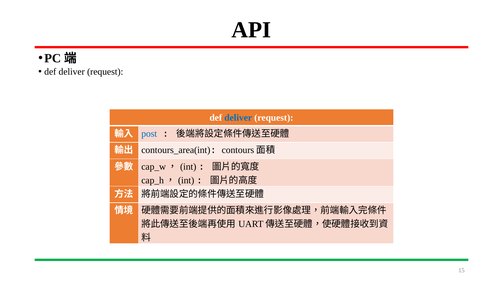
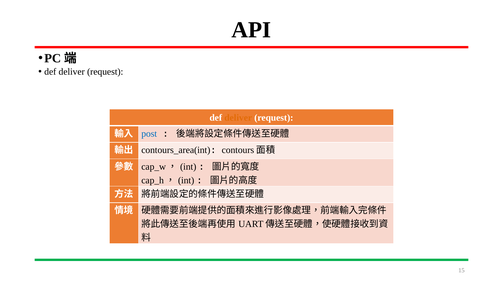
deliver at (238, 118) colour: blue -> orange
